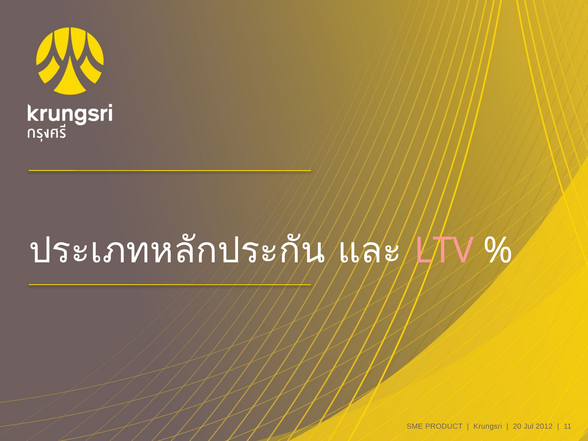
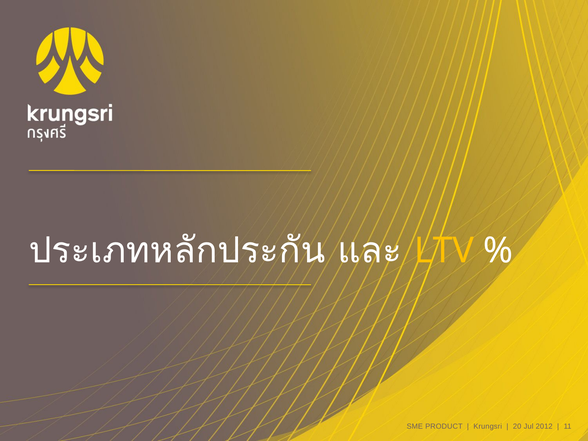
LTV colour: pink -> yellow
